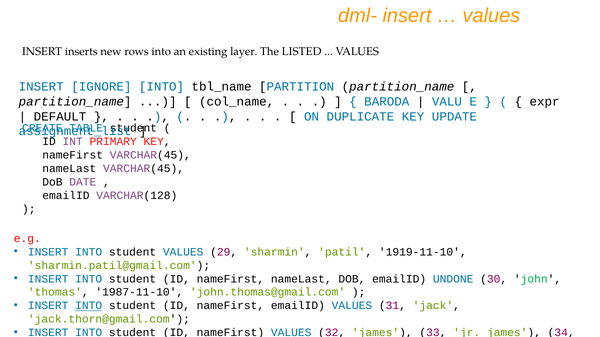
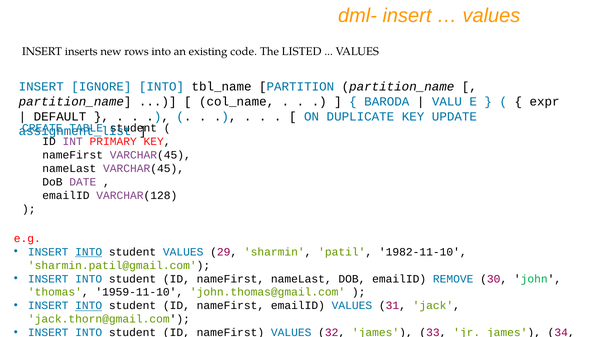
layer: layer -> code
INTO at (89, 252) underline: none -> present
1919-11-10: 1919-11-10 -> 1982-11-10
UNDONE: UNDONE -> REMOVE
1987-11-10: 1987-11-10 -> 1959-11-10
